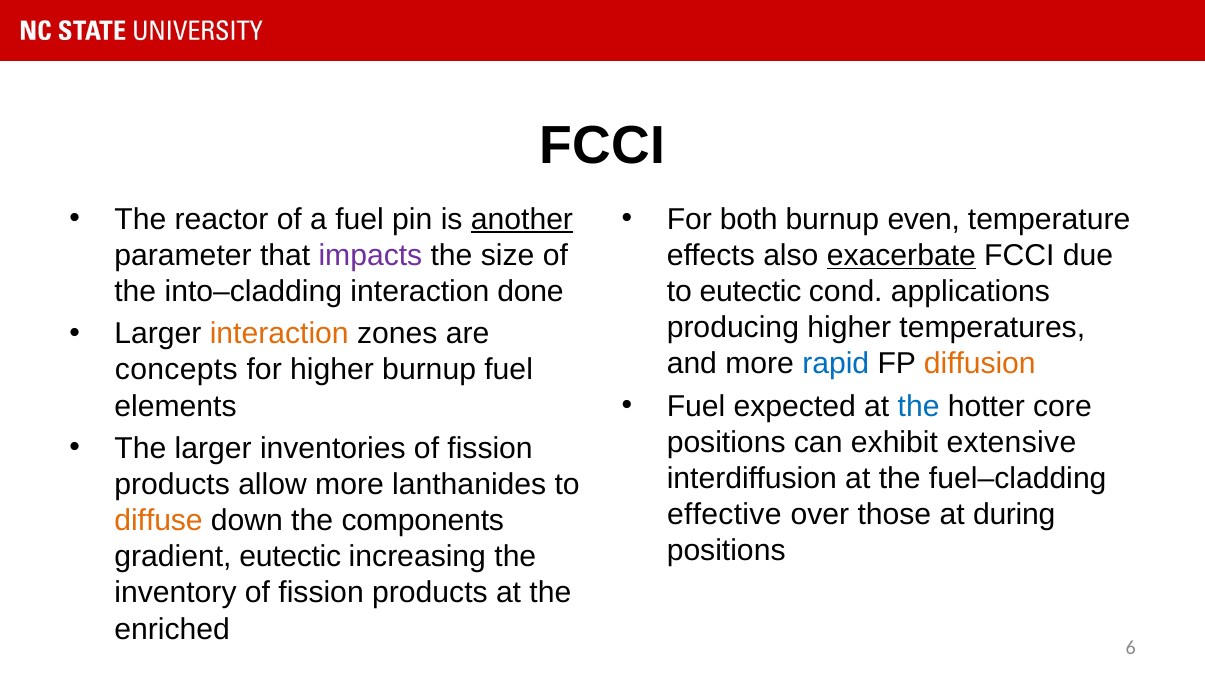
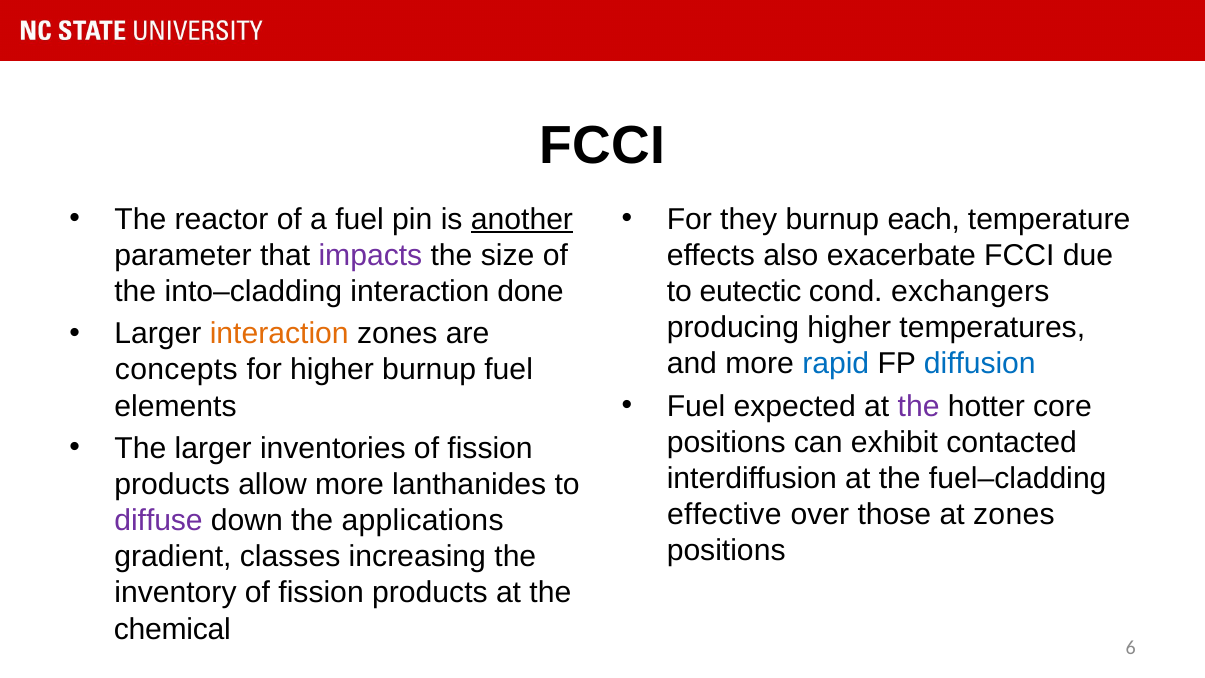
both: both -> they
even: even -> each
exacerbate underline: present -> none
applications: applications -> exchangers
diffusion colour: orange -> blue
the at (919, 406) colour: blue -> purple
extensive: extensive -> contacted
at during: during -> zones
diffuse colour: orange -> purple
components: components -> applications
gradient eutectic: eutectic -> classes
enriched: enriched -> chemical
